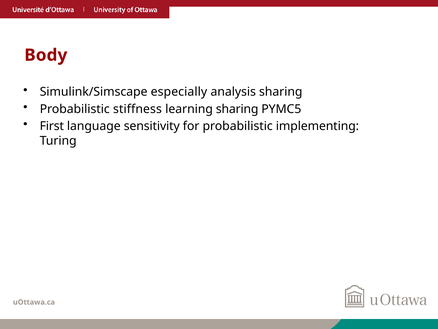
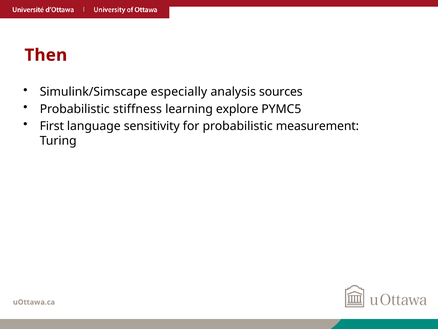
Body: Body -> Then
analysis sharing: sharing -> sources
learning sharing: sharing -> explore
implementing: implementing -> measurement
